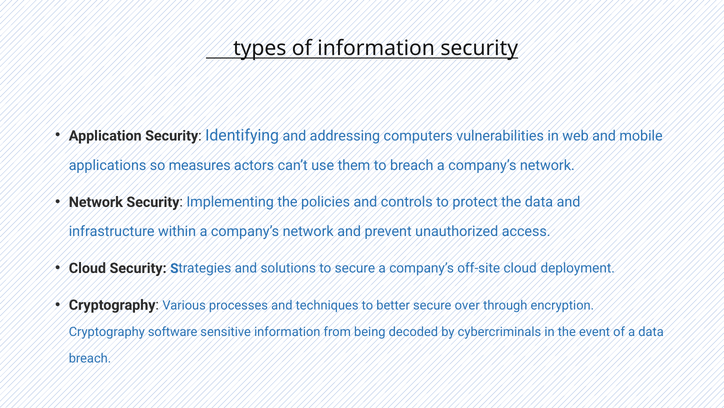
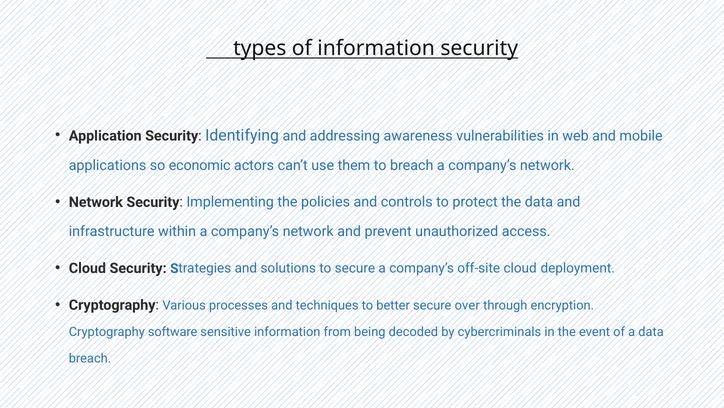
computers: computers -> awareness
measures: measures -> economic
